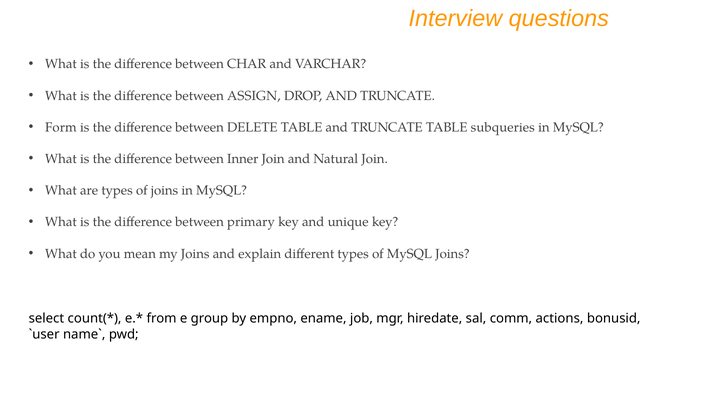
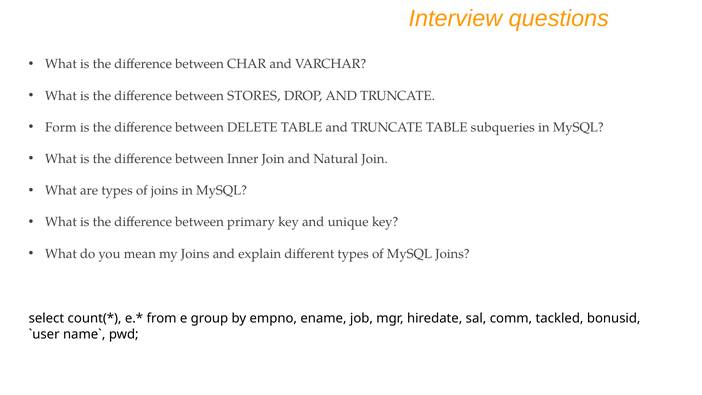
ASSIGN: ASSIGN -> STORES
actions: actions -> tackled
